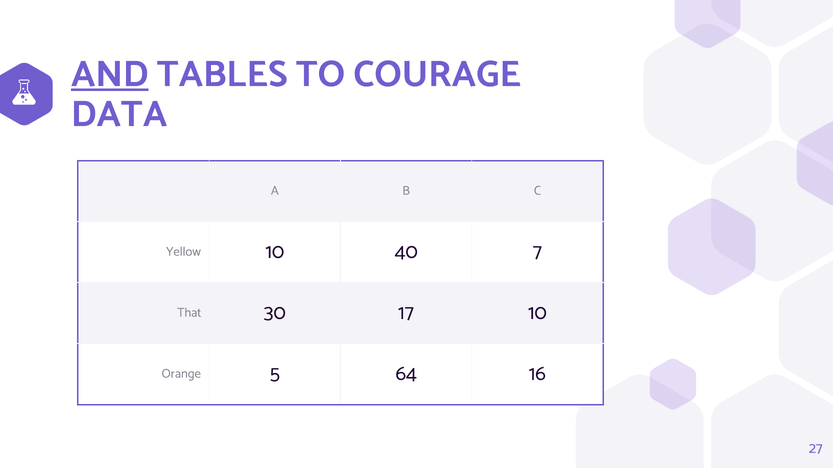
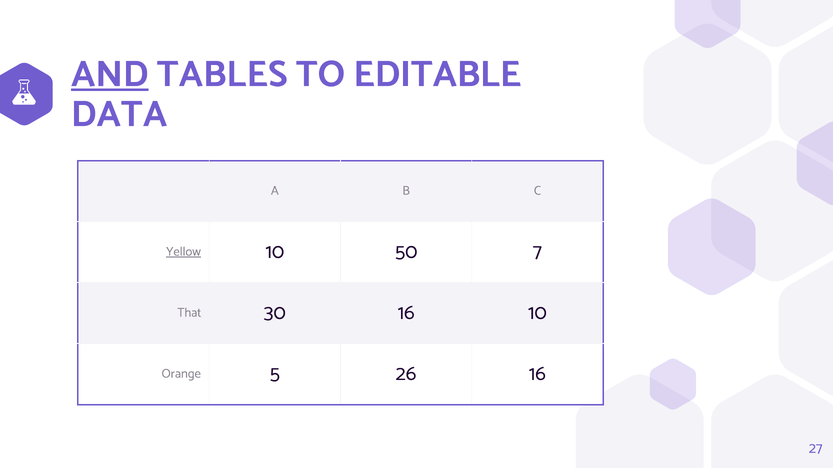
COURAGE: COURAGE -> EDITABLE
Yellow underline: none -> present
40: 40 -> 50
30 17: 17 -> 16
64: 64 -> 26
